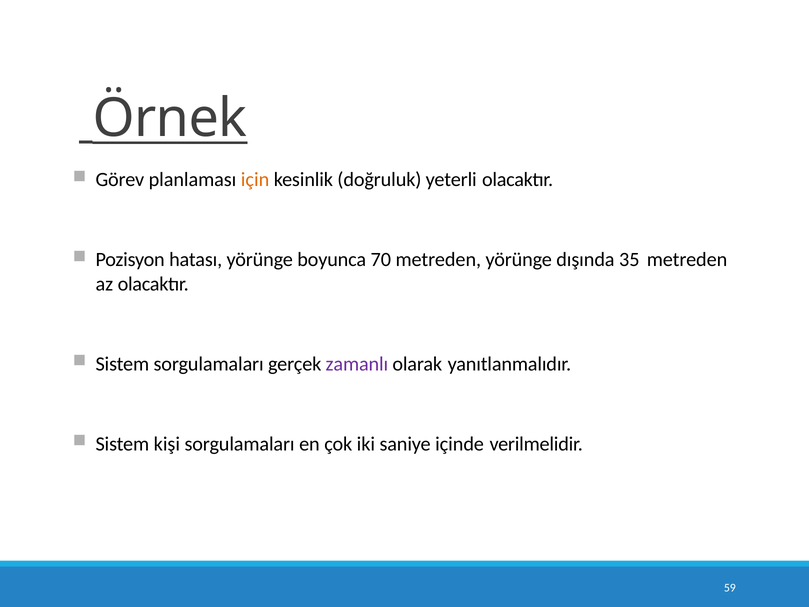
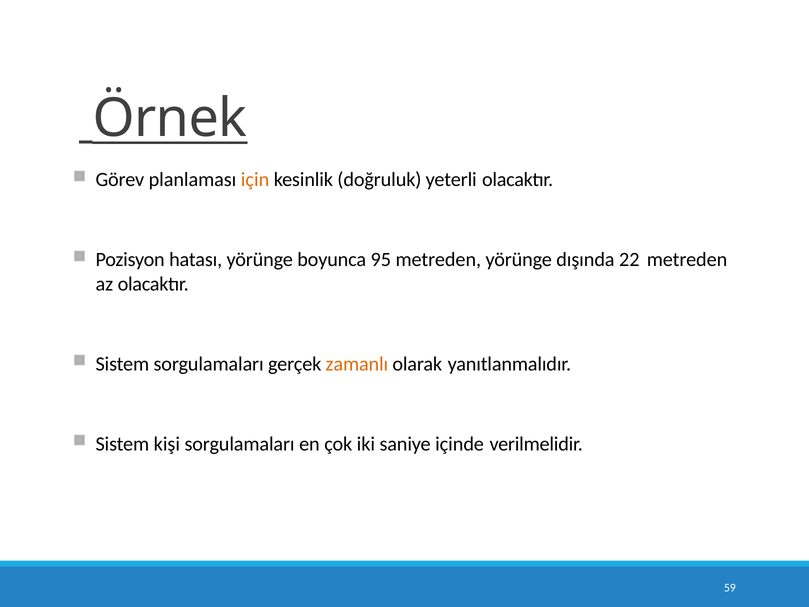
70: 70 -> 95
35: 35 -> 22
zamanlı colour: purple -> orange
